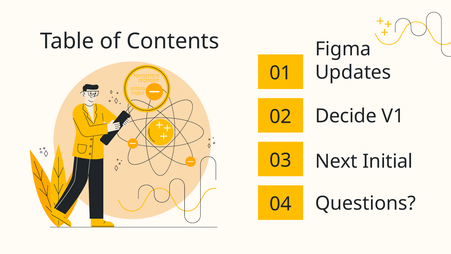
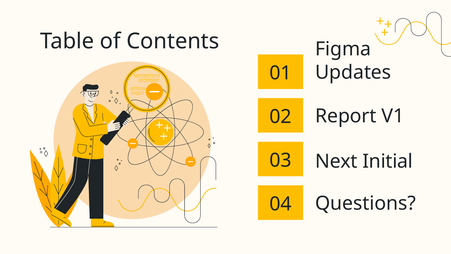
Decide: Decide -> Report
